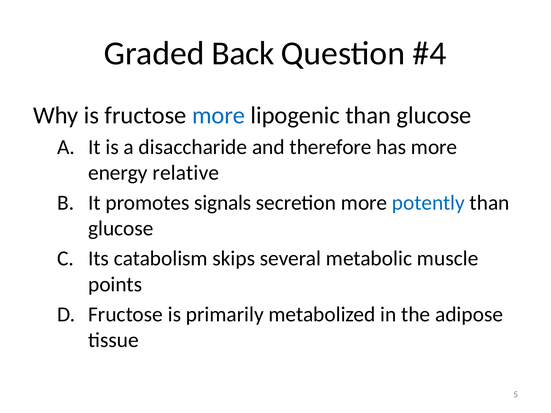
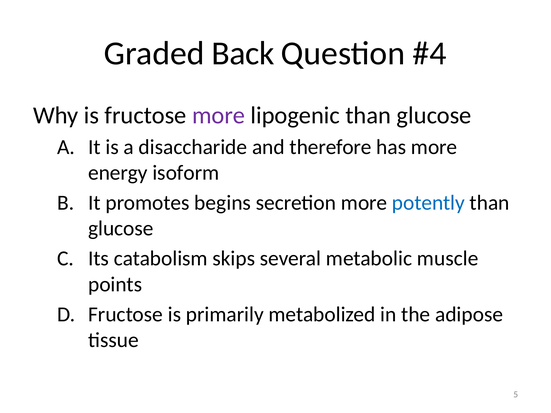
more at (219, 116) colour: blue -> purple
relative: relative -> isoform
signals: signals -> begins
